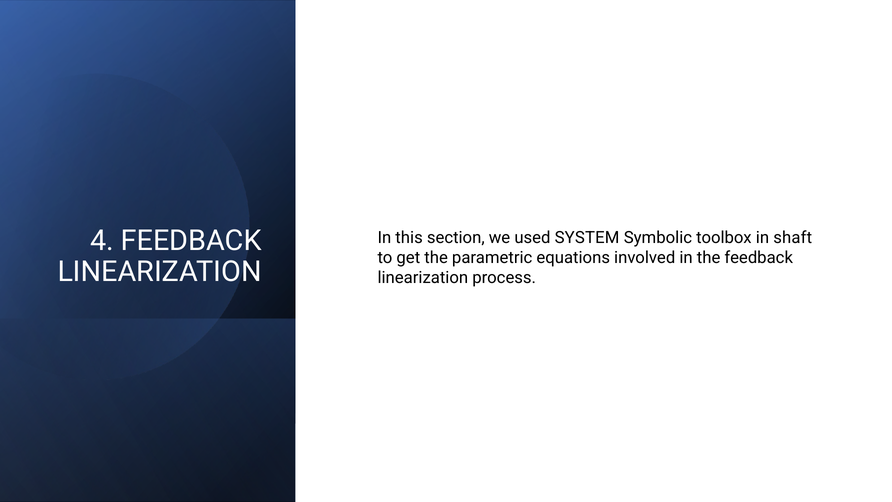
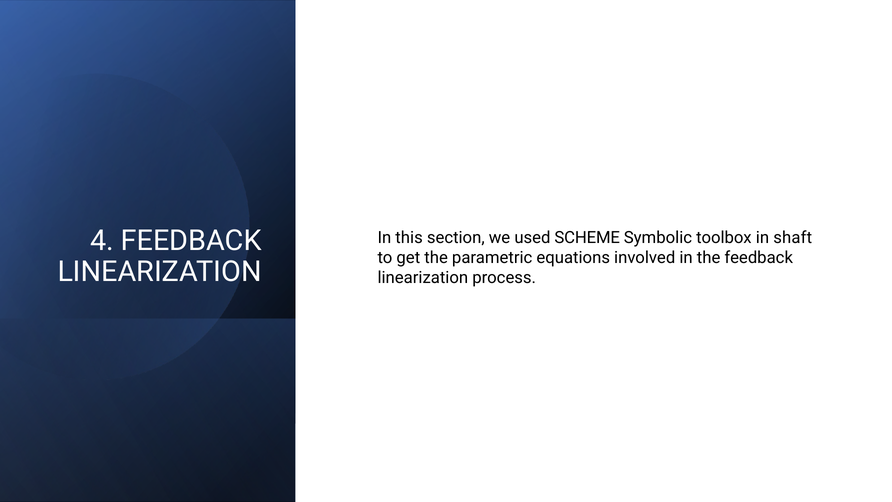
SYSTEM: SYSTEM -> SCHEME
